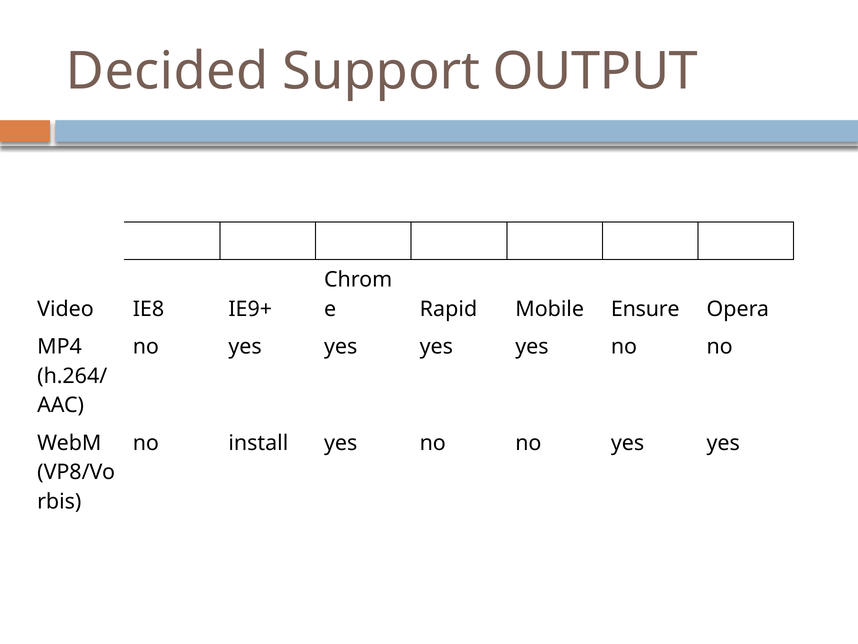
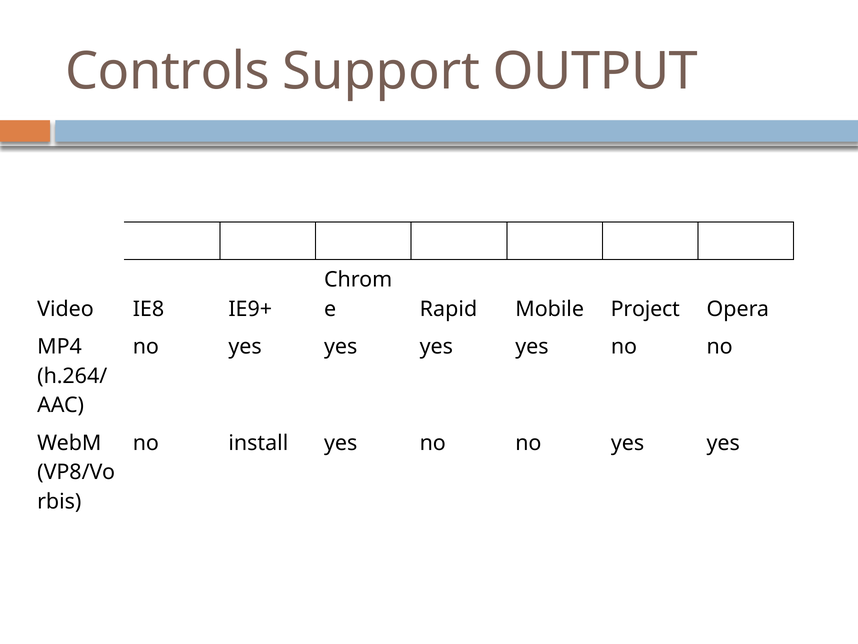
Decided: Decided -> Controls
Ensure: Ensure -> Project
